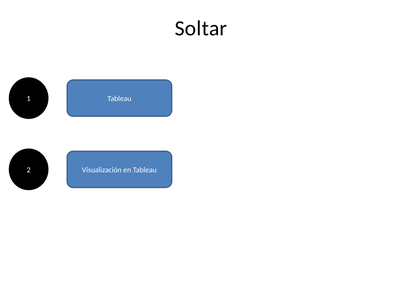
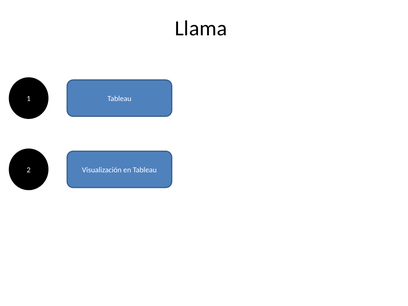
Soltar: Soltar -> Llama
